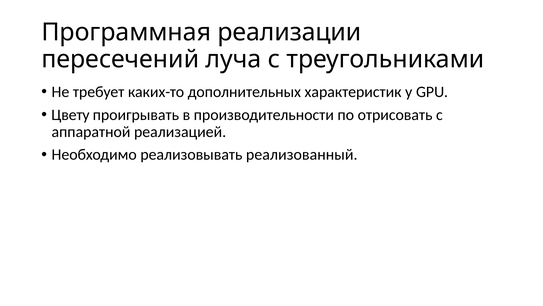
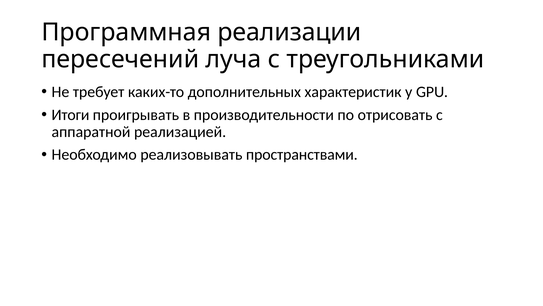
Цвету: Цвету -> Итоги
реализованный: реализованный -> пространствами
